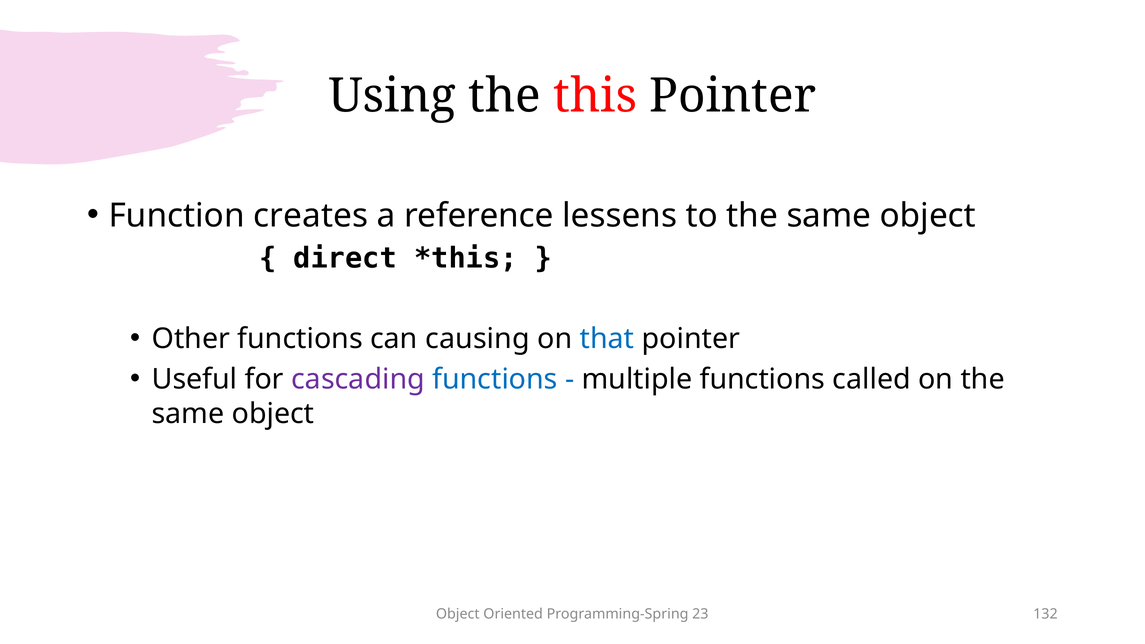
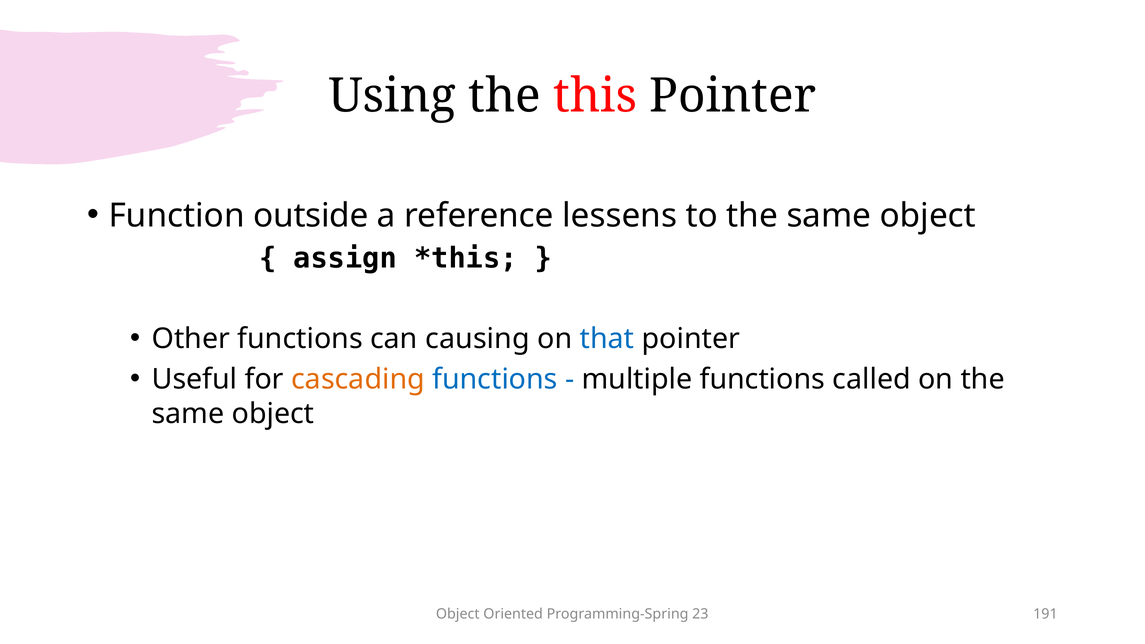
creates: creates -> outside
direct: direct -> assign
cascading colour: purple -> orange
132: 132 -> 191
